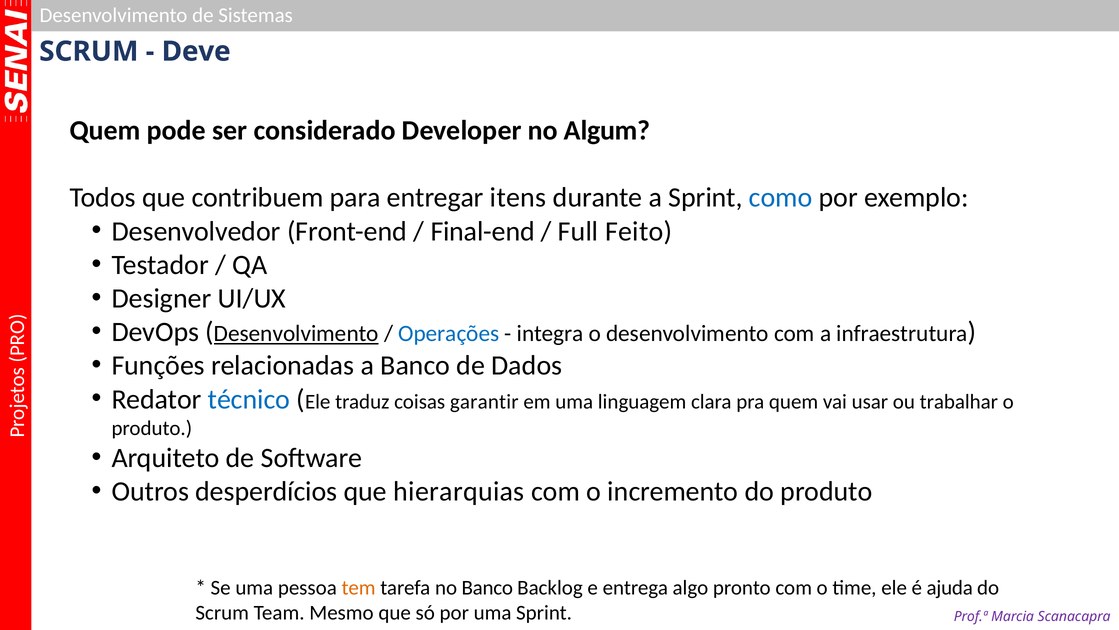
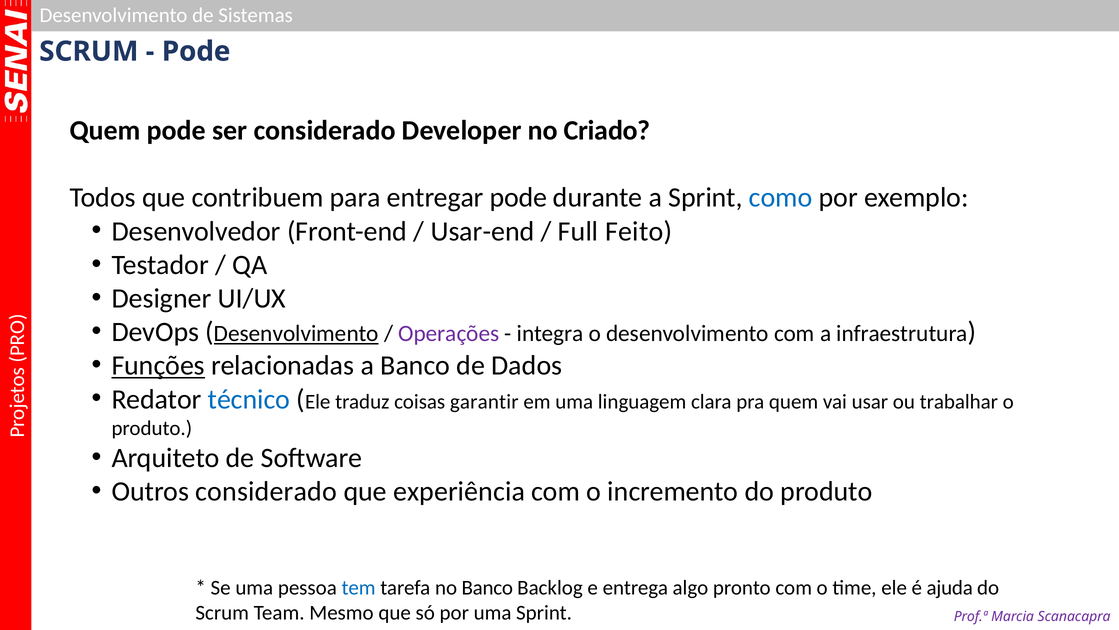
Deve at (196, 51): Deve -> Pode
Algum: Algum -> Criado
entregar itens: itens -> pode
Final-end: Final-end -> Usar-end
Operações colour: blue -> purple
Funções underline: none -> present
Outros desperdícios: desperdícios -> considerado
hierarquias: hierarquias -> experiência
tem colour: orange -> blue
